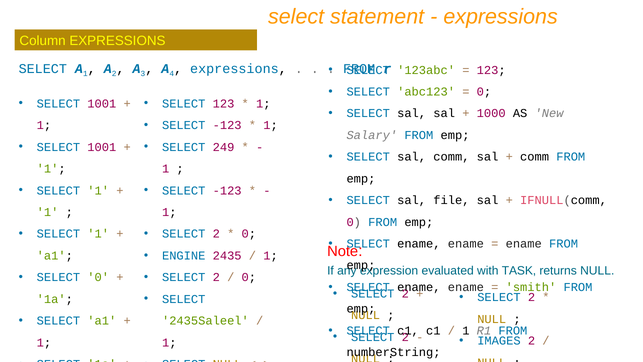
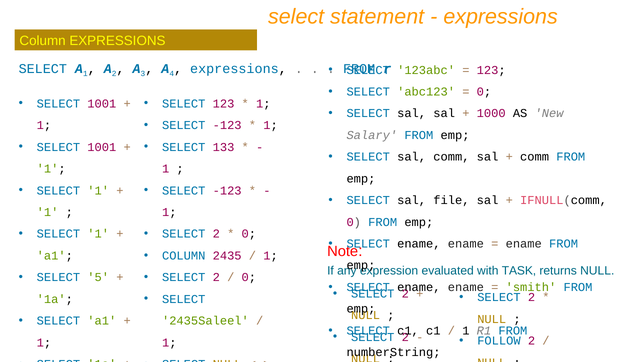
249: 249 -> 133
ENGINE at (184, 255): ENGINE -> COLUMN
SELECT 0: 0 -> 5
IMAGES: IMAGES -> FOLLOW
